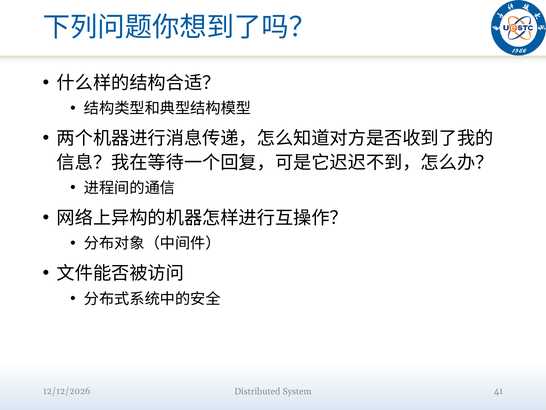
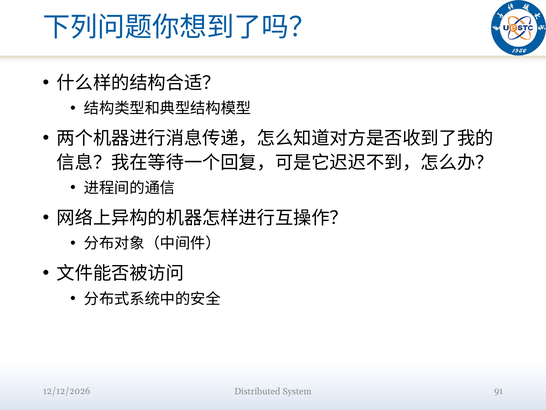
41: 41 -> 91
